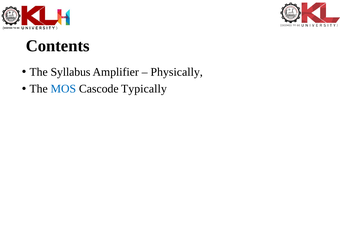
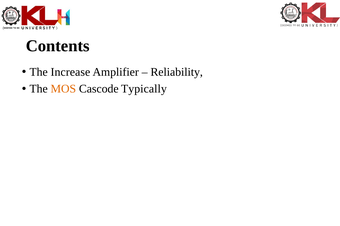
Syllabus: Syllabus -> Increase
Physically: Physically -> Reliability
MOS colour: blue -> orange
